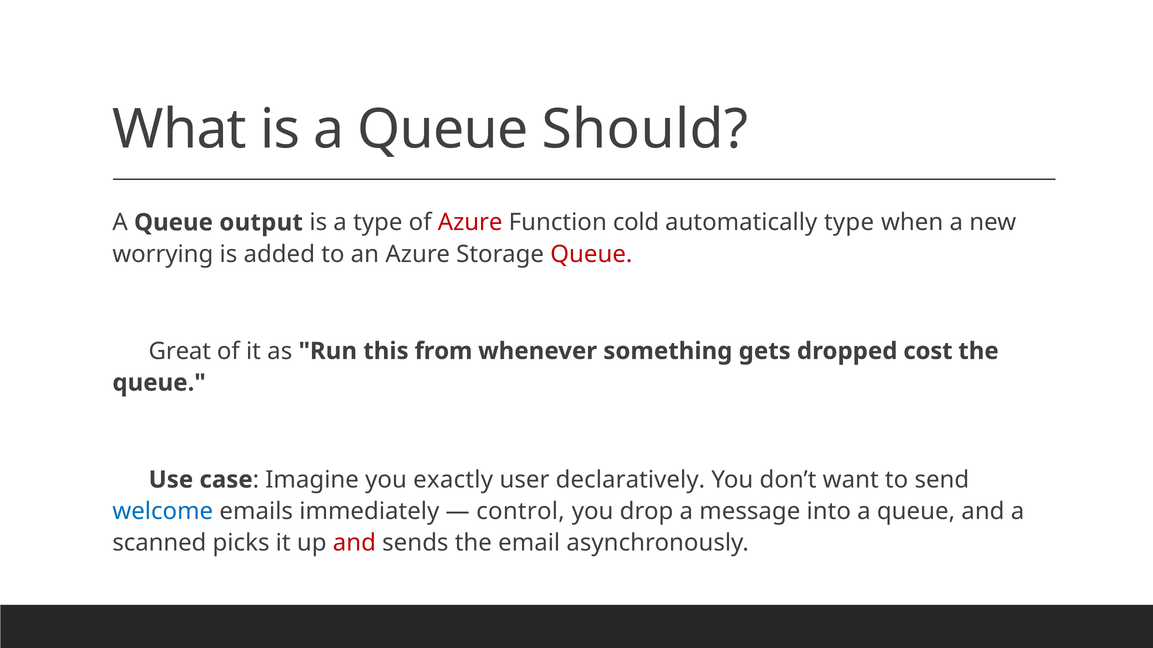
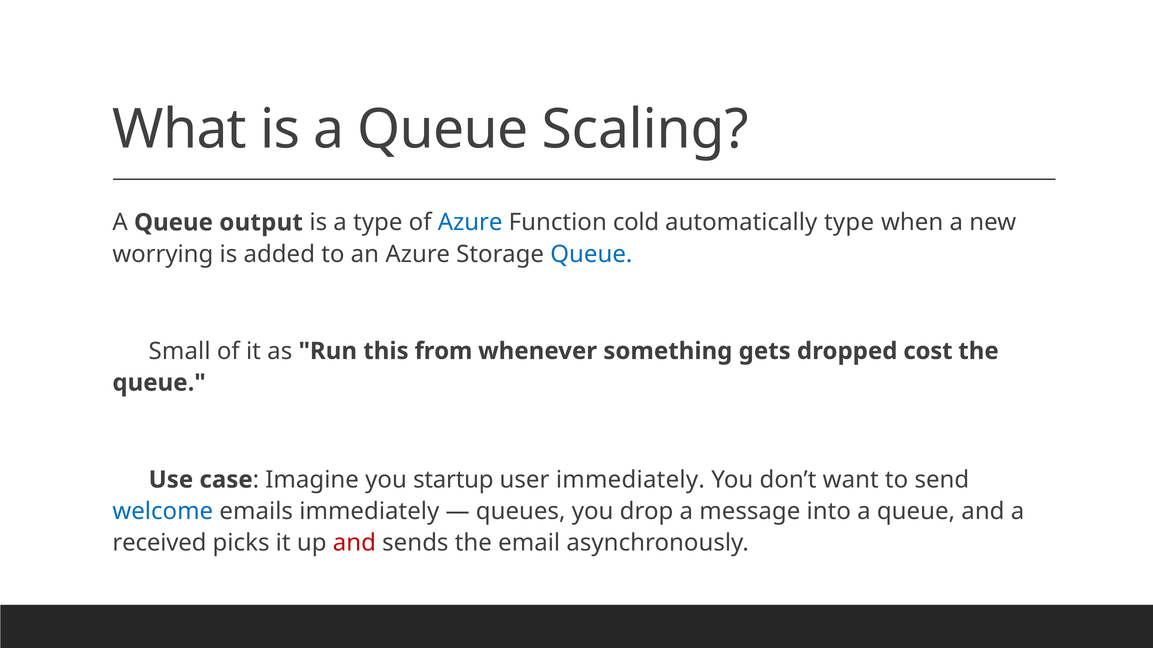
Should: Should -> Scaling
Azure at (470, 223) colour: red -> blue
Queue at (591, 254) colour: red -> blue
Great: Great -> Small
exactly: exactly -> startup
user declaratively: declaratively -> immediately
control: control -> queues
scanned: scanned -> received
